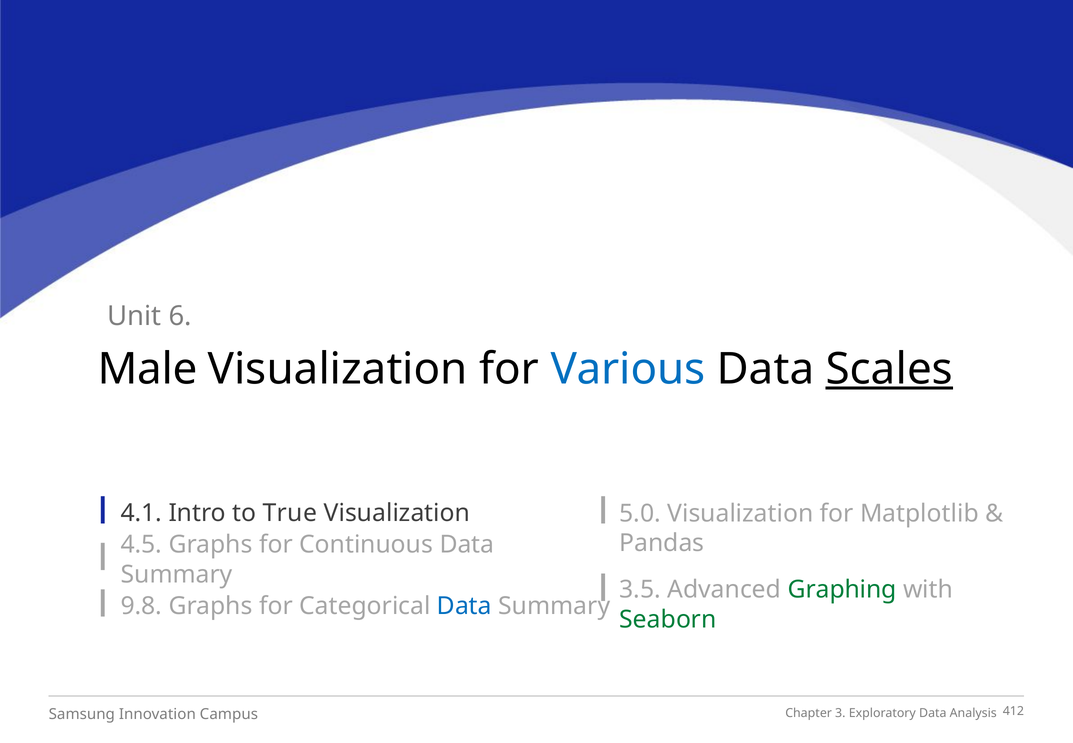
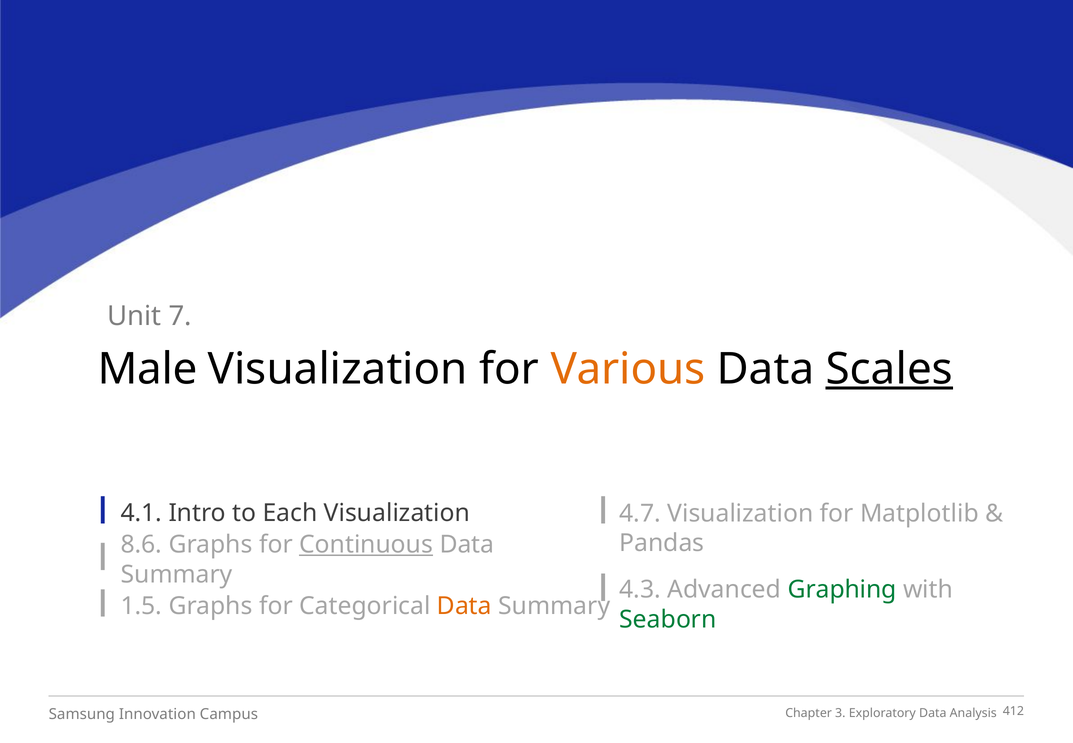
6: 6 -> 7
Various colour: blue -> orange
True: True -> Each
5.0: 5.0 -> 4.7
4.5: 4.5 -> 8.6
Continuous underline: none -> present
3.5: 3.5 -> 4.3
9.8: 9.8 -> 1.5
Data at (464, 606) colour: blue -> orange
